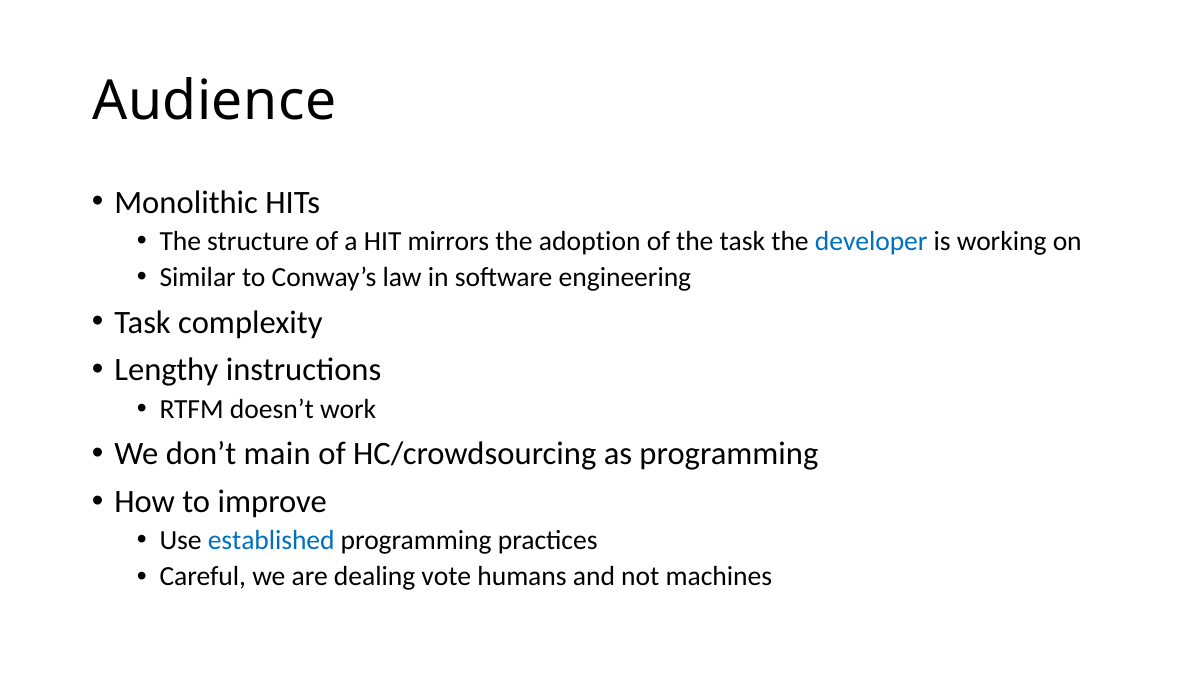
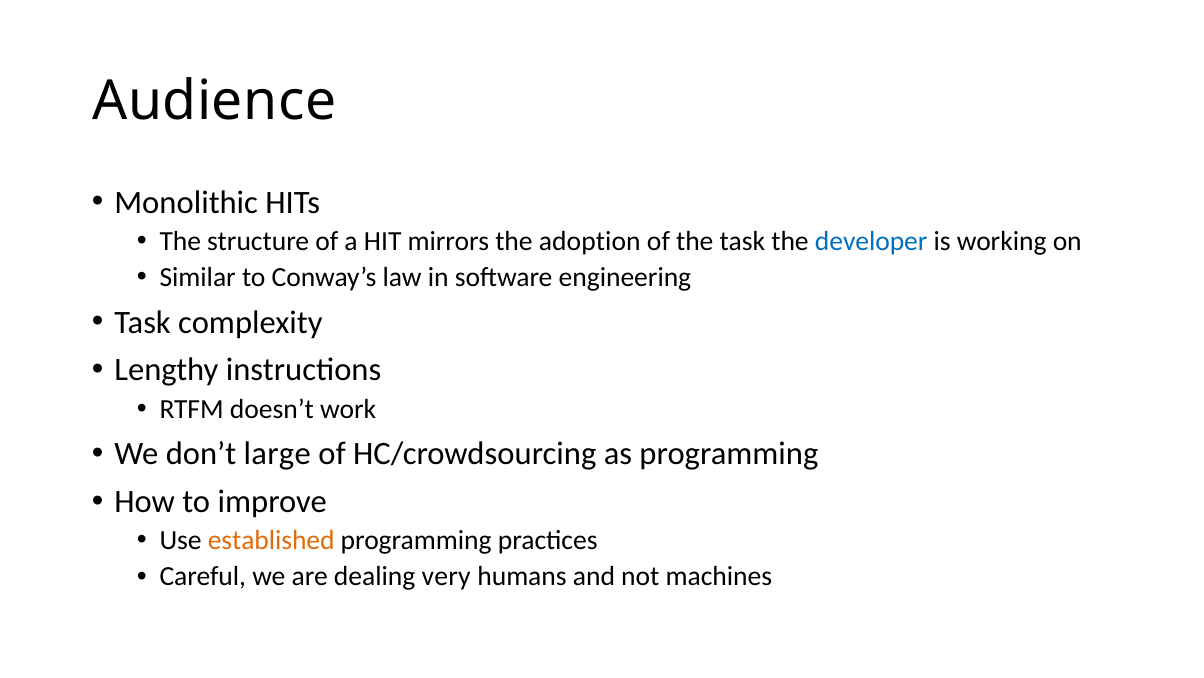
main: main -> large
established colour: blue -> orange
vote: vote -> very
